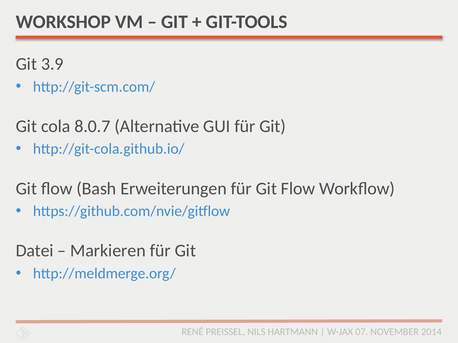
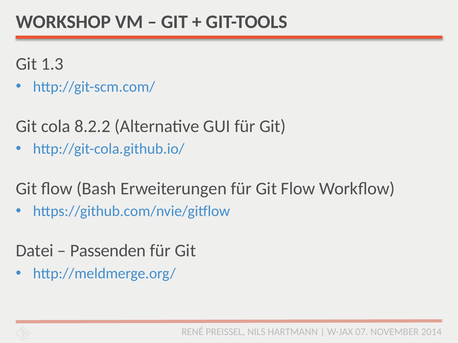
3.9: 3.9 -> 1.3
8.0.7: 8.0.7 -> 8.2.2
Markieren: Markieren -> Passenden
